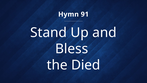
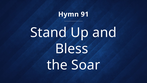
Died: Died -> Soar
